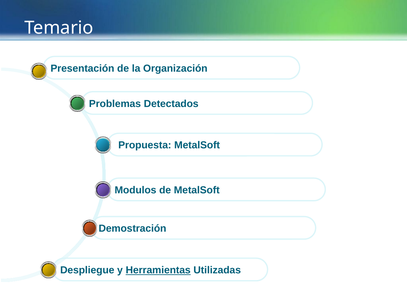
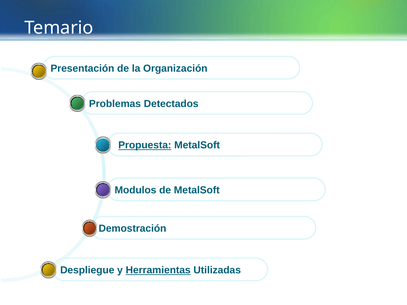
Propuesta underline: none -> present
